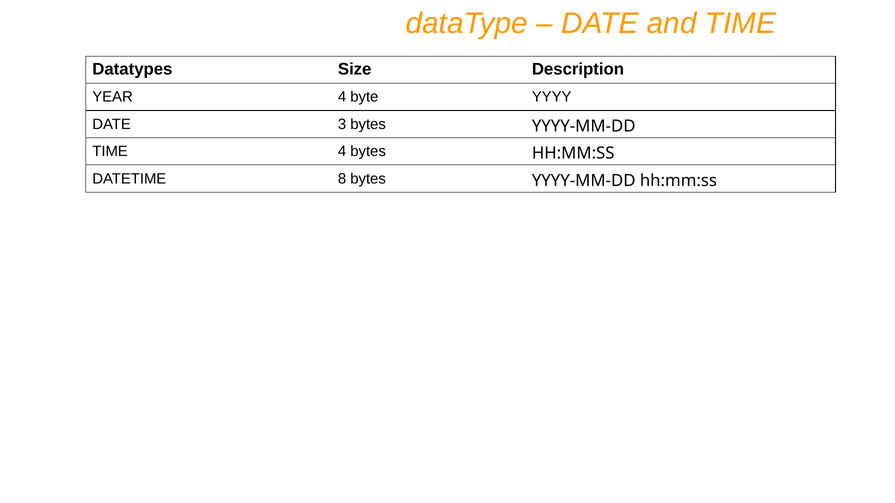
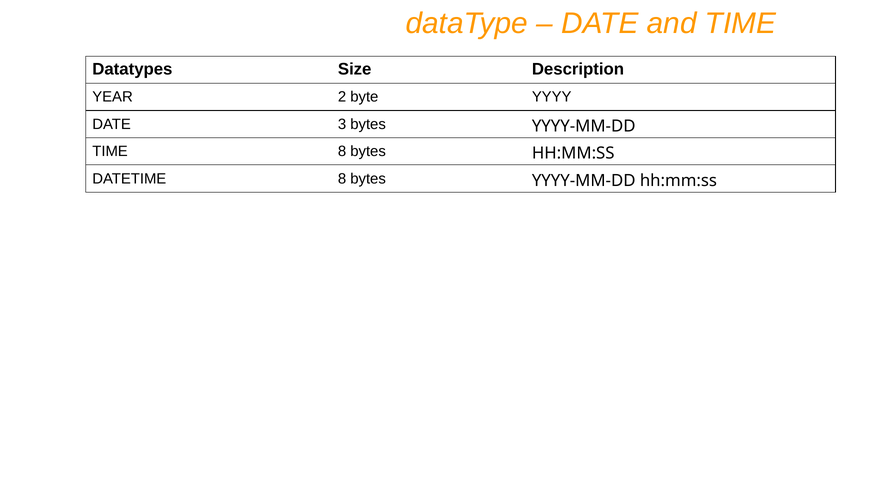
YEAR 4: 4 -> 2
TIME 4: 4 -> 8
